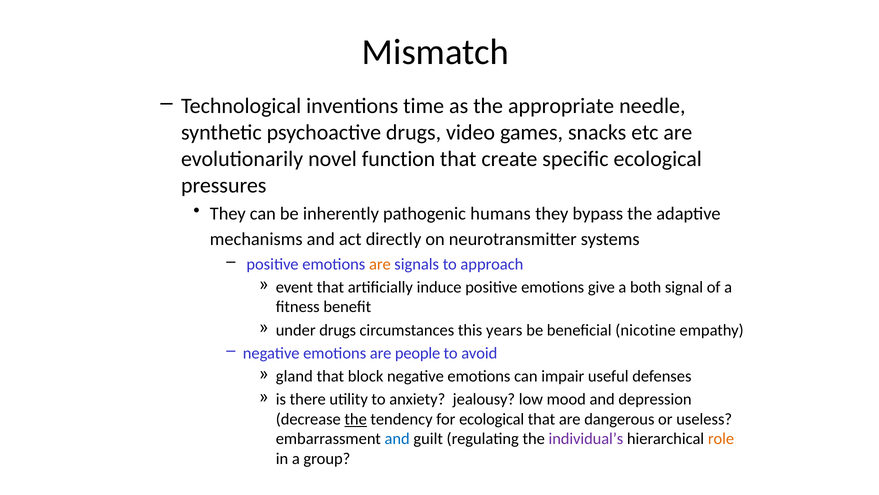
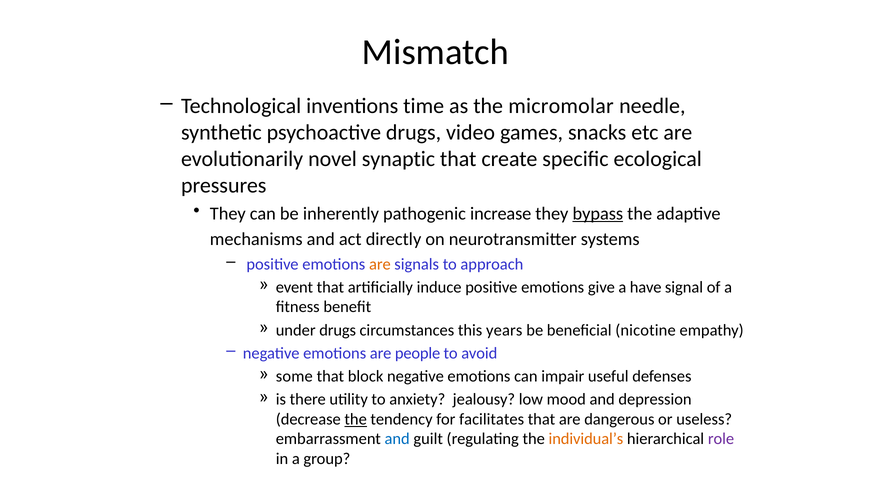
appropriate: appropriate -> micromolar
function: function -> synaptic
humans: humans -> increase
bypass underline: none -> present
both: both -> have
gland: gland -> some
for ecological: ecological -> facilitates
individual’s colour: purple -> orange
role colour: orange -> purple
